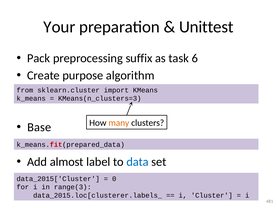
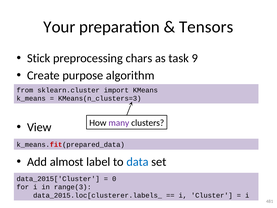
Unittest: Unittest -> Tensors
Pack: Pack -> Stick
suffix: suffix -> chars
6: 6 -> 9
many colour: orange -> purple
Base: Base -> View
